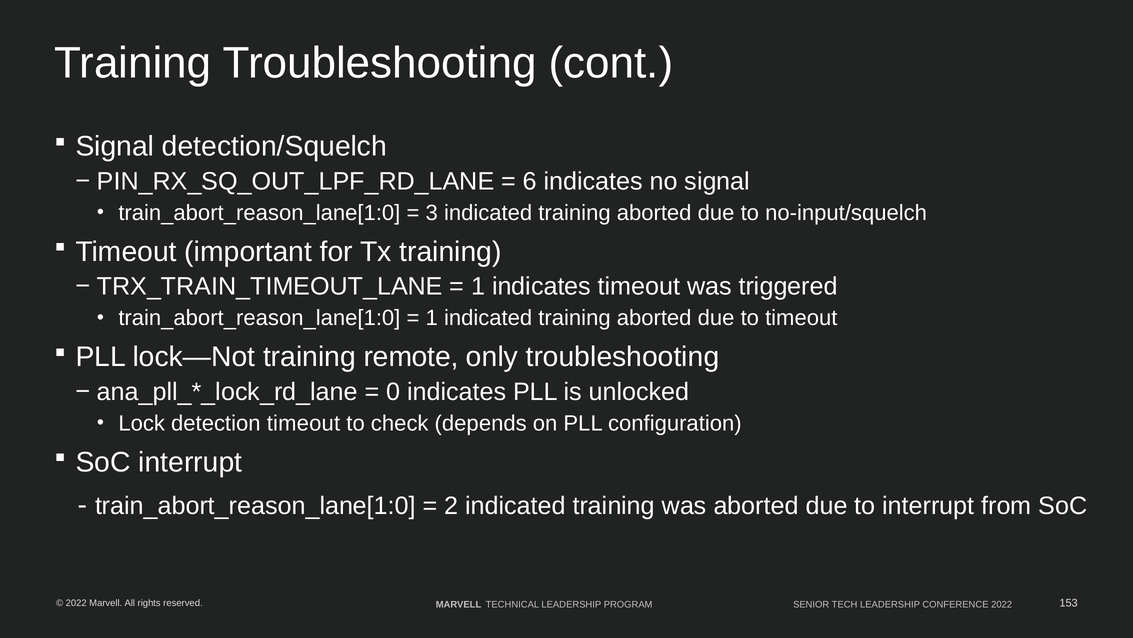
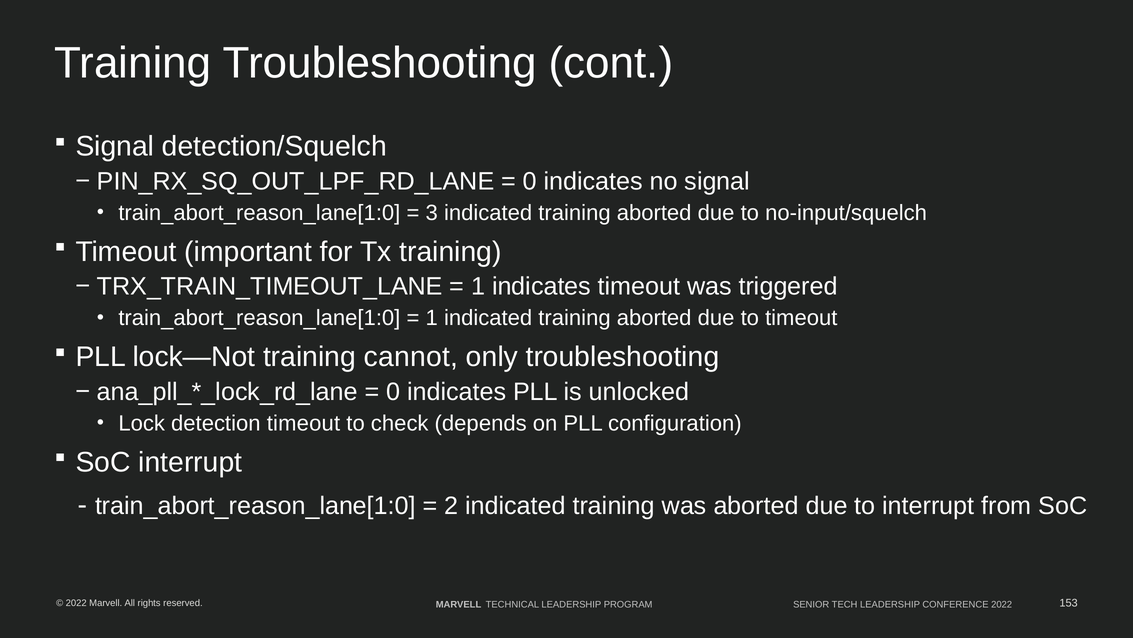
6 at (530, 181): 6 -> 0
remote: remote -> cannot
